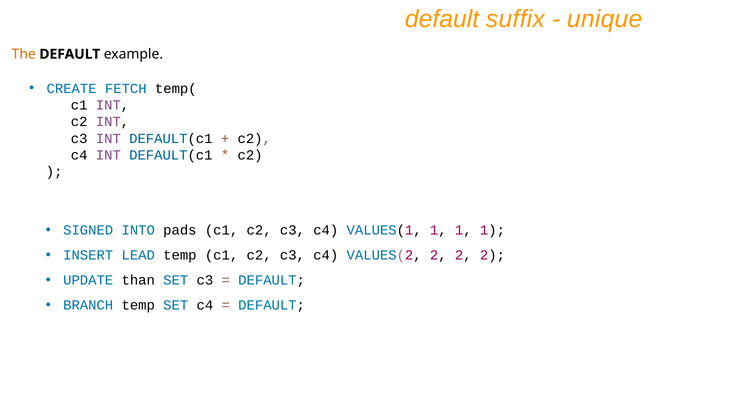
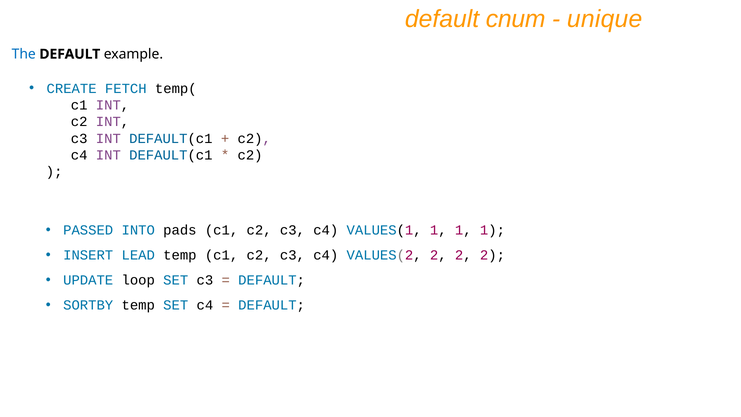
suffix: suffix -> cnum
The colour: orange -> blue
SIGNED: SIGNED -> PASSED
than: than -> loop
BRANCH: BRANCH -> SORTBY
